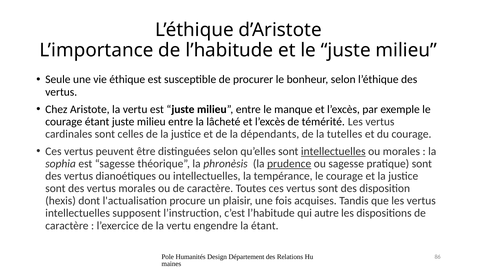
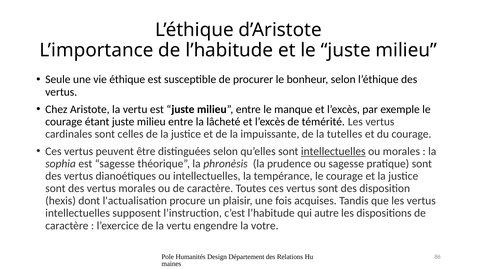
dépendants: dépendants -> impuissante
prudence underline: present -> none
la étant: étant -> votre
